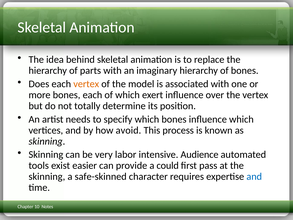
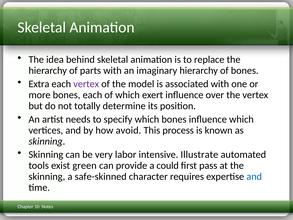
Does: Does -> Extra
vertex at (86, 84) colour: orange -> purple
Audience: Audience -> Illustrate
easier: easier -> green
